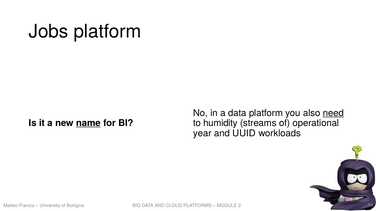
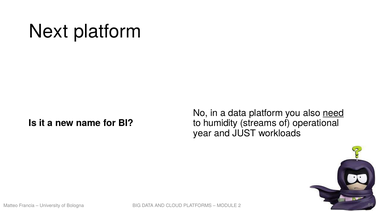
Jobs: Jobs -> Next
name underline: present -> none
UUID: UUID -> JUST
